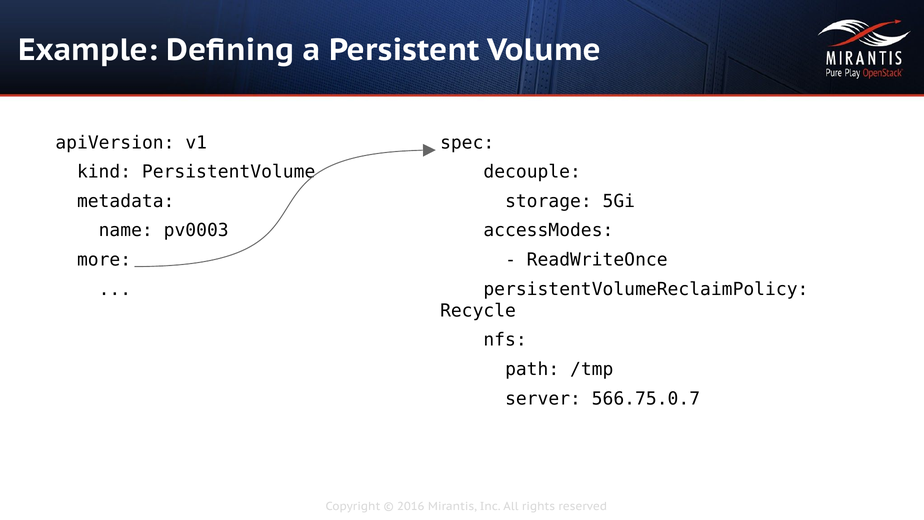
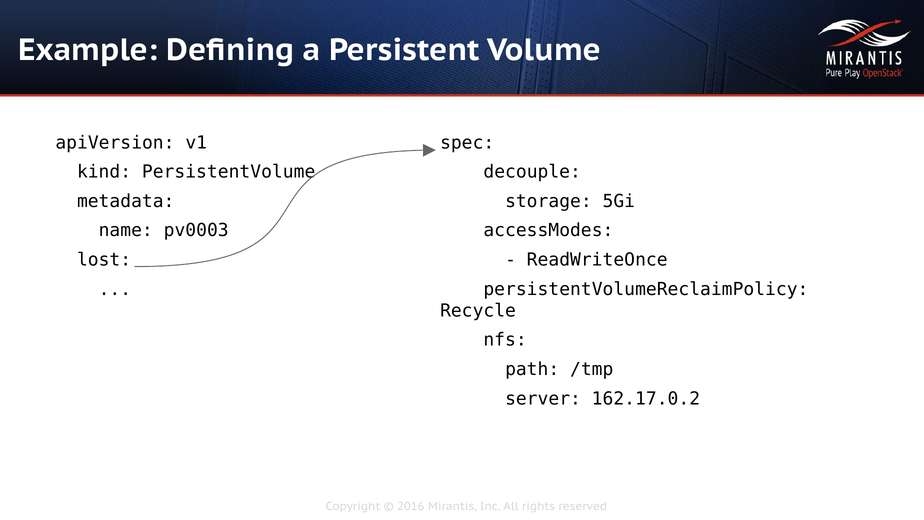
more: more -> lost
566.75.0.7: 566.75.0.7 -> 162.17.0.2
